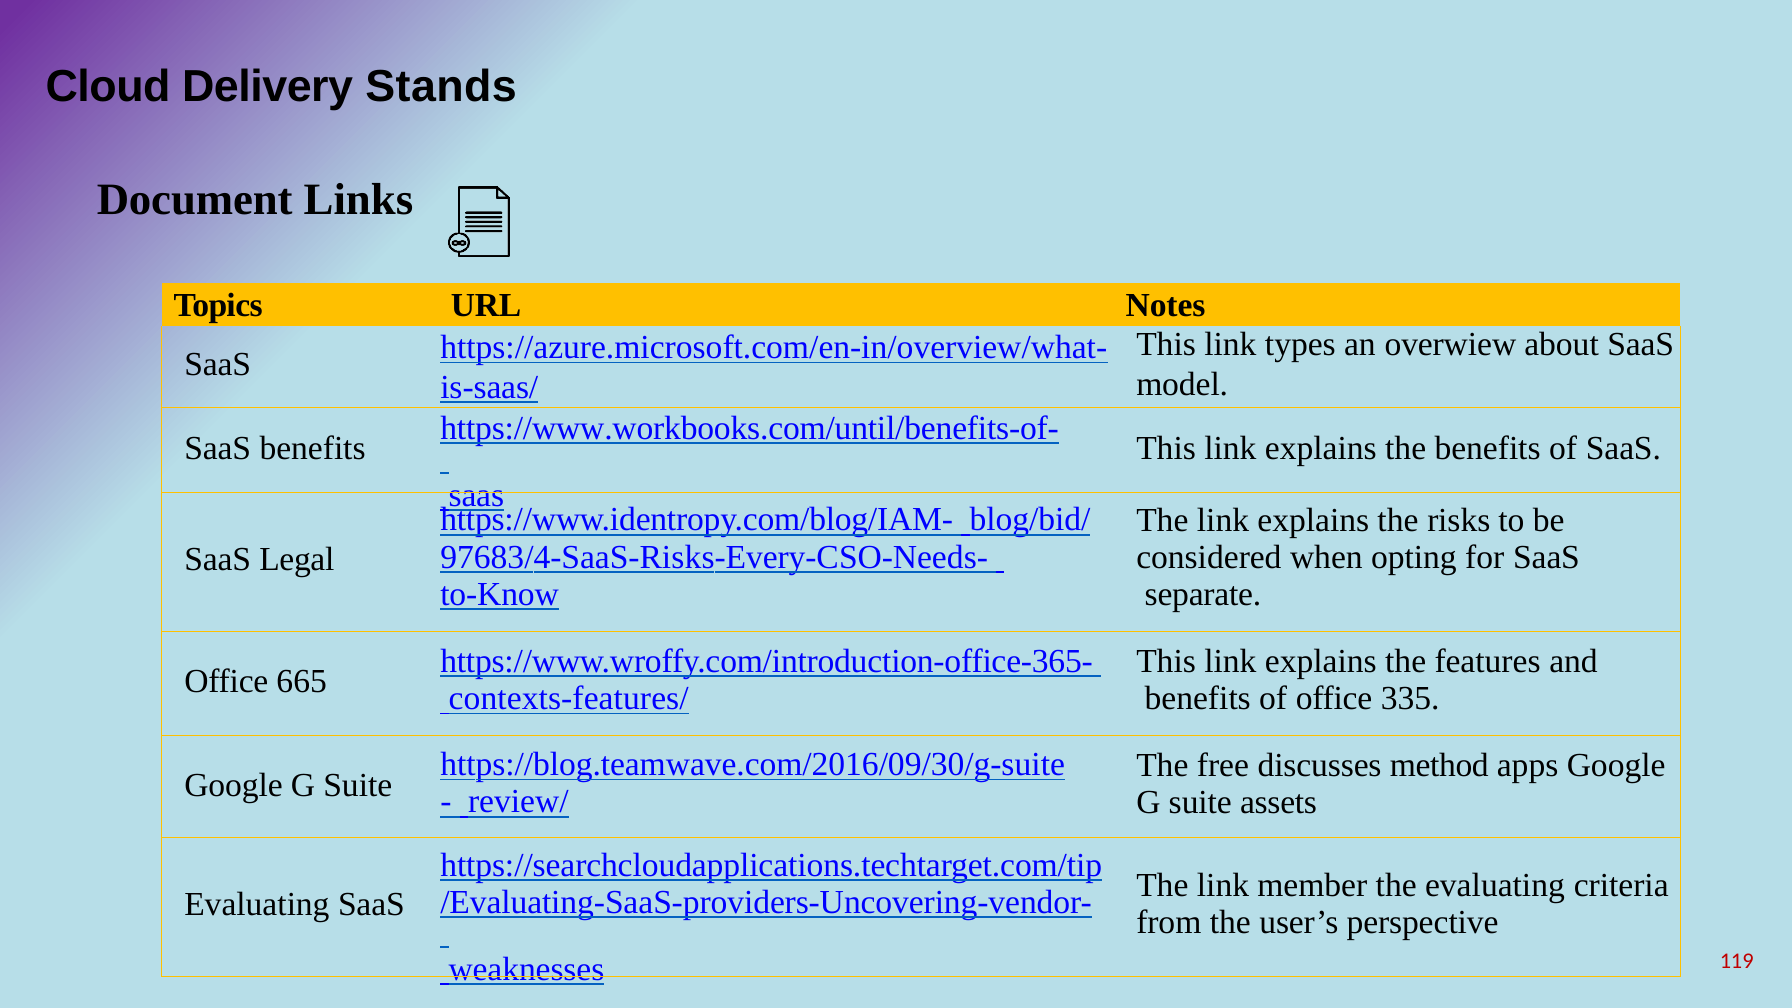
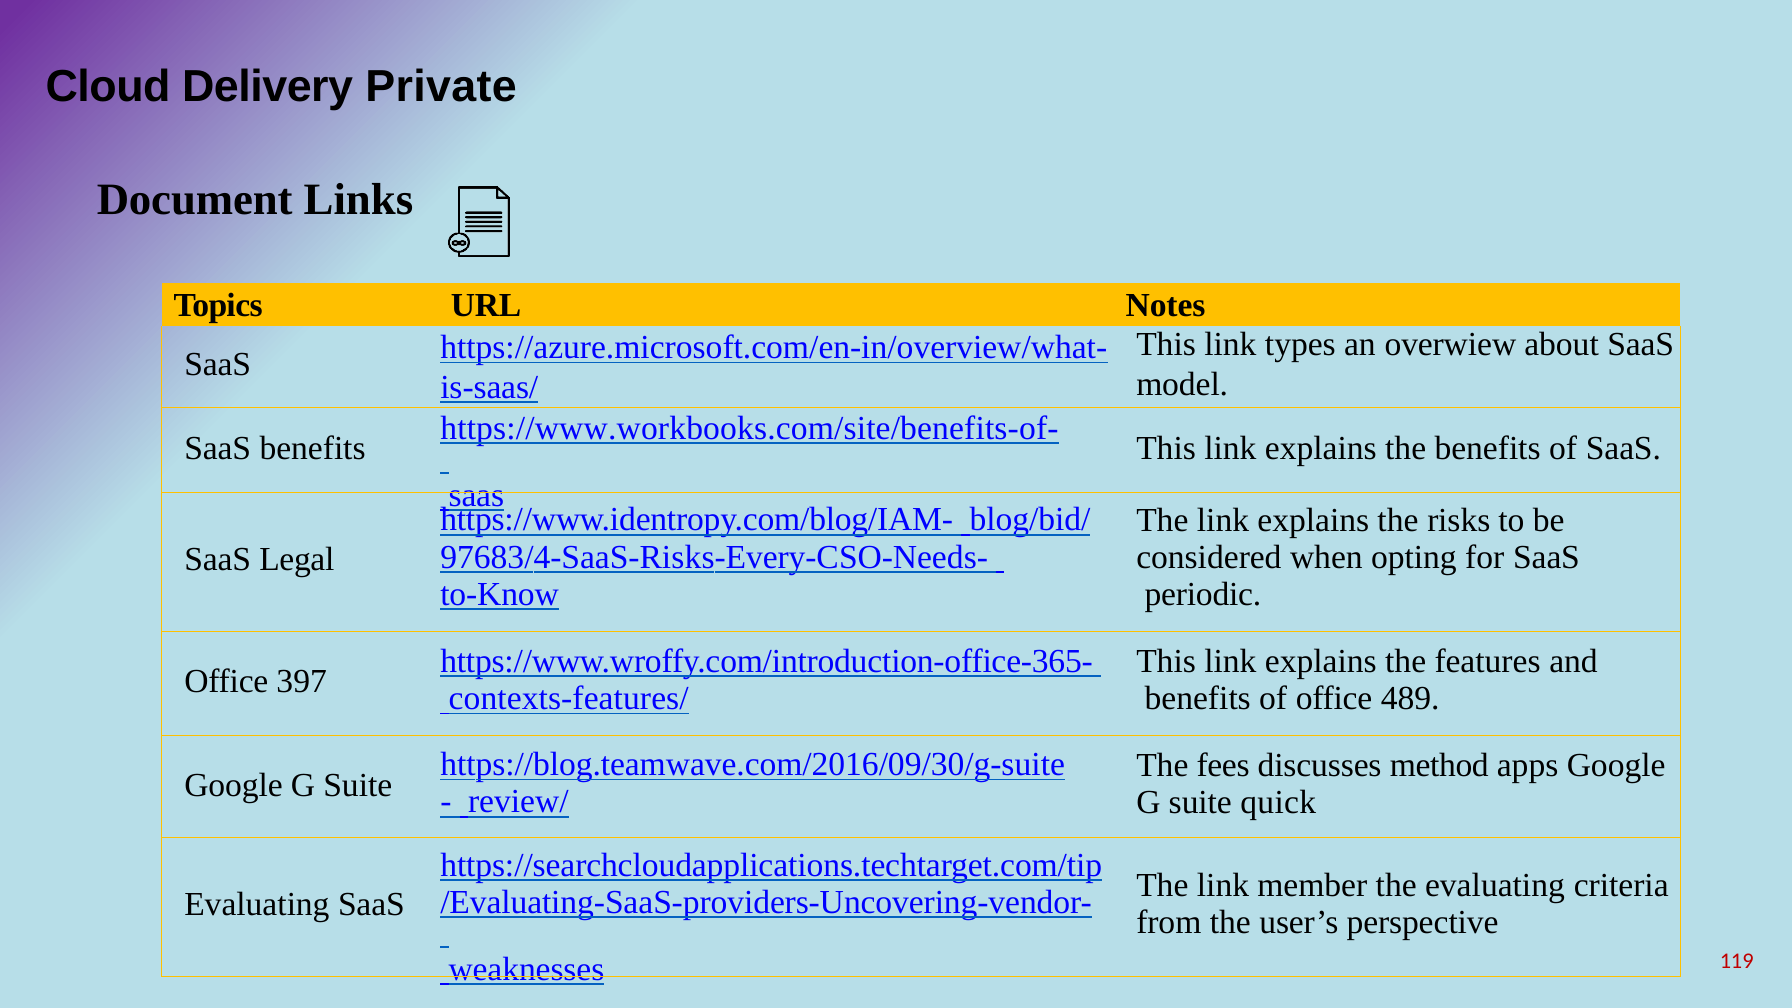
Stands: Stands -> Private
https://www.workbooks.com/until/benefits-of-: https://www.workbooks.com/until/benefits-of- -> https://www.workbooks.com/site/benefits-of-
separate: separate -> periodic
665: 665 -> 397
335: 335 -> 489
free: free -> fees
assets: assets -> quick
